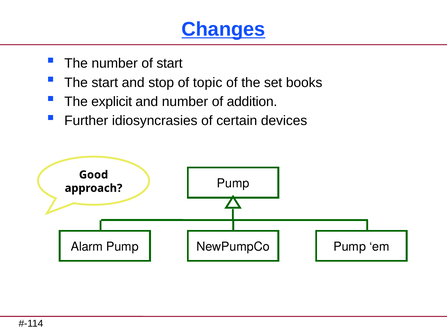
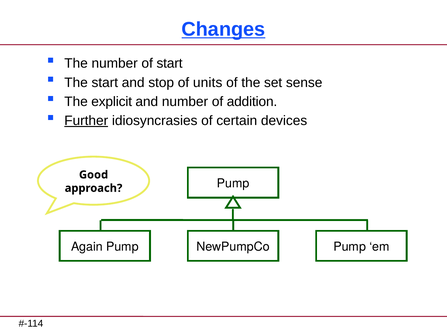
topic: topic -> units
books: books -> sense
Further underline: none -> present
Alarm: Alarm -> Again
